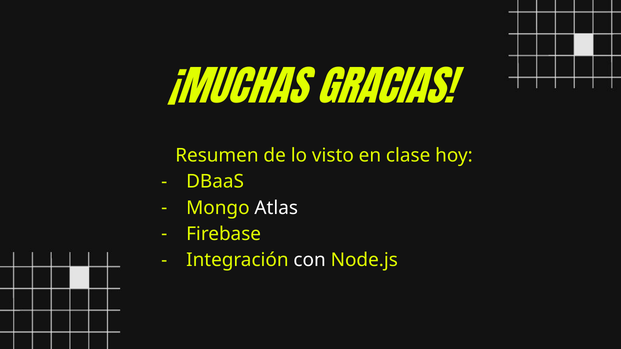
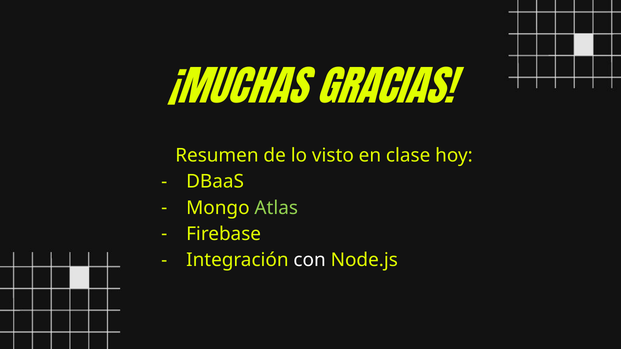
Atlas colour: white -> light green
